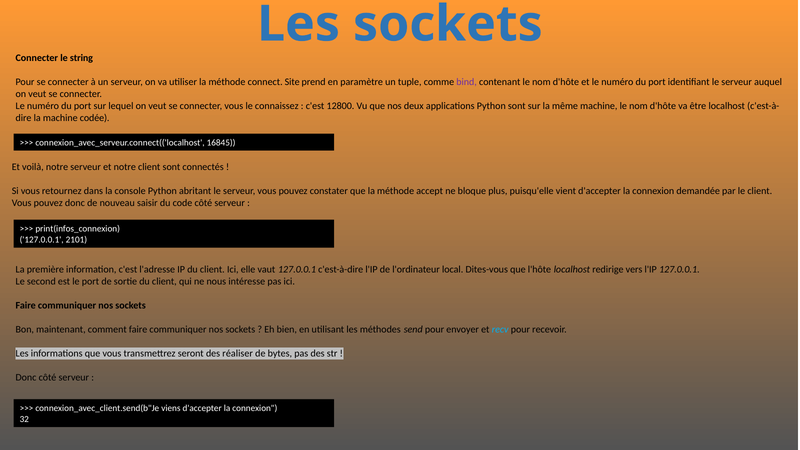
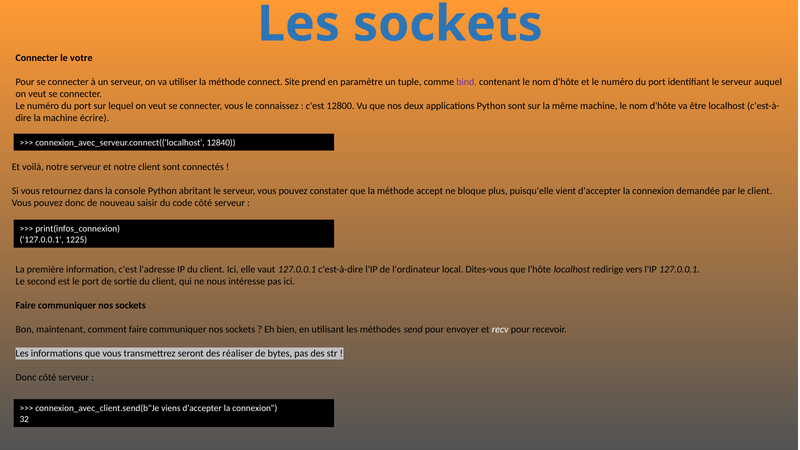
string: string -> votre
codée: codée -> écrire
16845: 16845 -> 12840
2101: 2101 -> 1225
recv colour: light blue -> white
